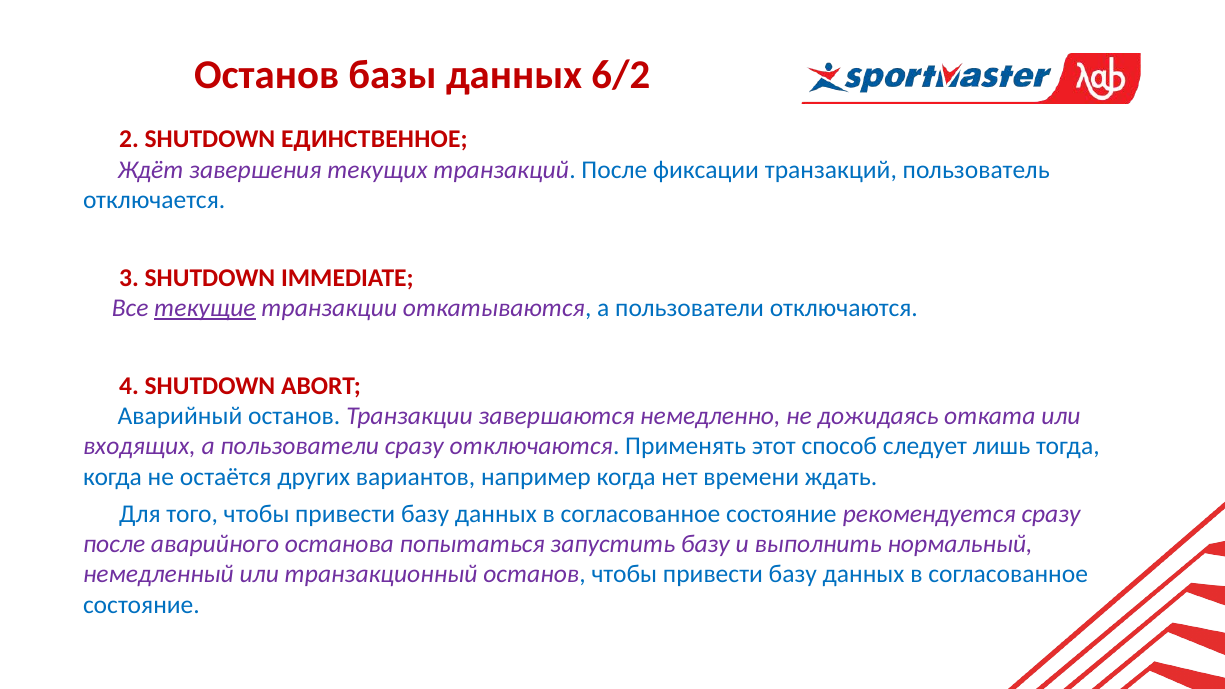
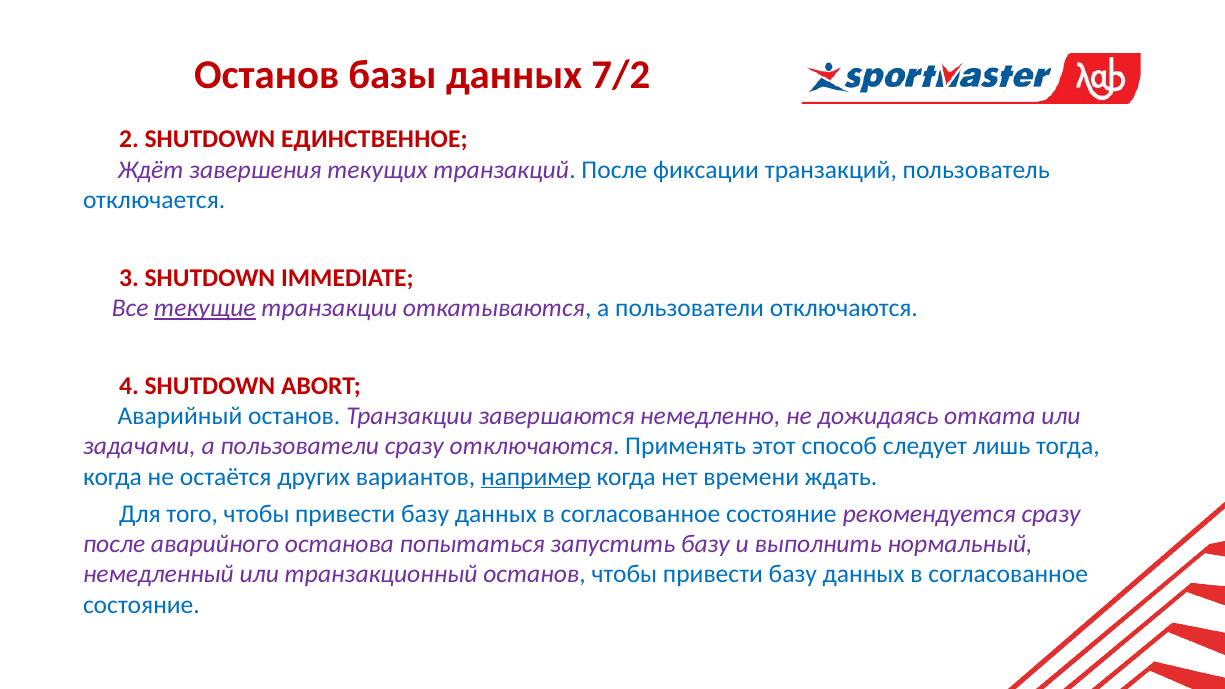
6/2: 6/2 -> 7/2
входящих: входящих -> задачами
например underline: none -> present
